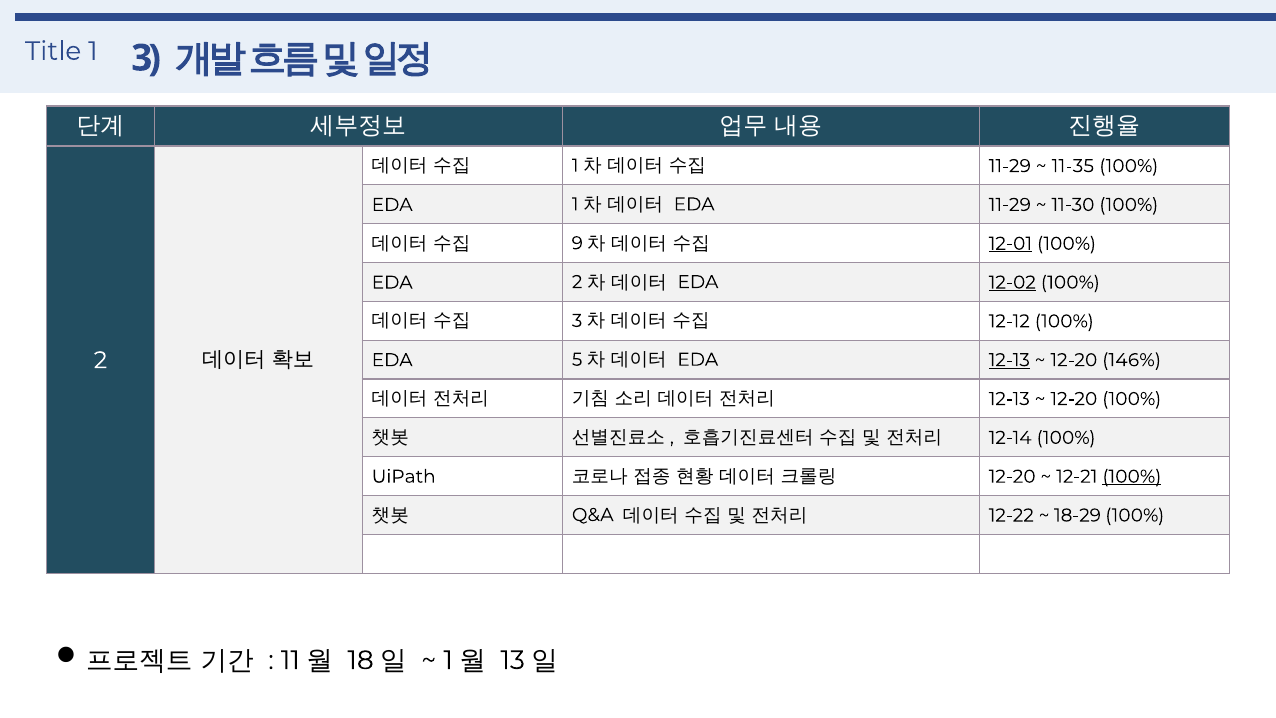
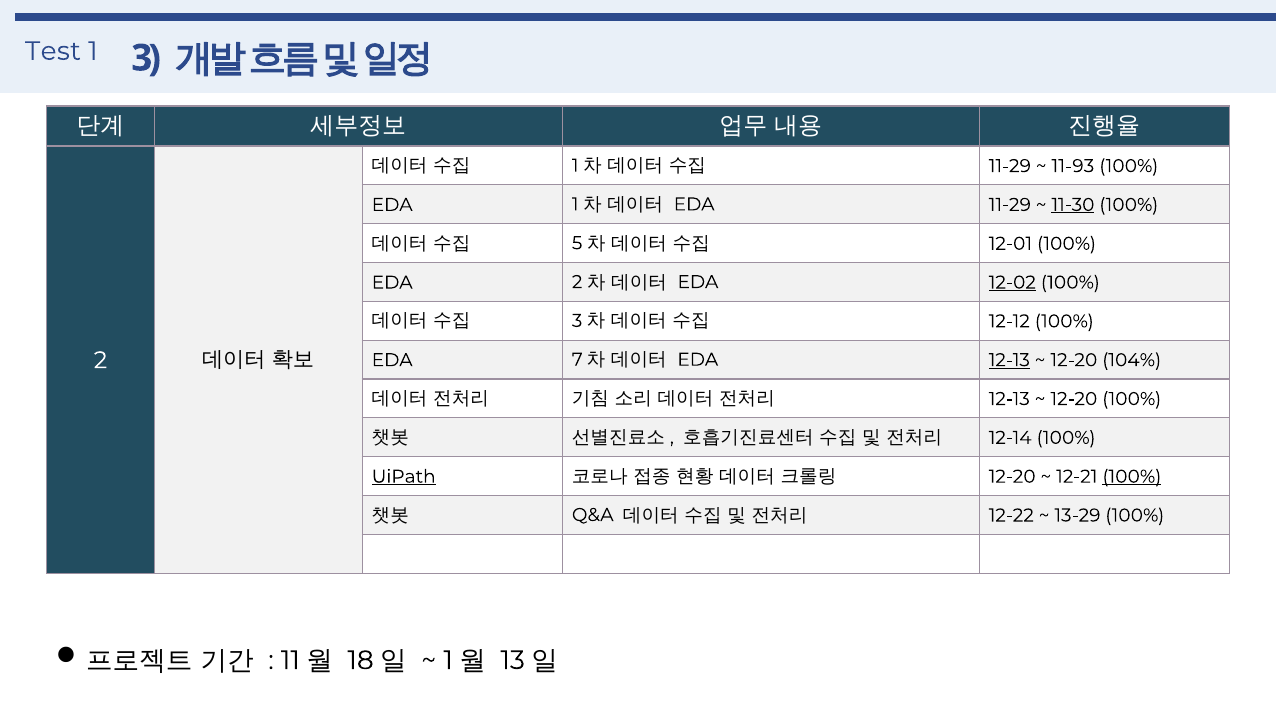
Title: Title -> Test
11-35: 11-35 -> 11-93
11-30 underline: none -> present
9: 9 -> 5
12-01 underline: present -> none
5: 5 -> 7
146%: 146% -> 104%
UiPath underline: none -> present
18-29: 18-29 -> 13-29
